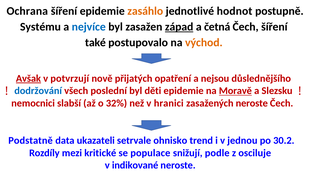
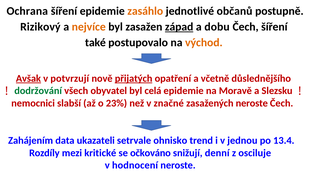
hodnot: hodnot -> občanů
Systému: Systému -> Rizikový
nejvíce colour: blue -> orange
četná: četná -> dobu
přijatých underline: none -> present
nejsou: nejsou -> včetně
dodržování colour: blue -> green
poslední: poslední -> obyvatel
děti: děti -> celá
Moravě underline: present -> none
32%: 32% -> 23%
hranici: hranici -> značné
Podstatně: Podstatně -> Zahájením
30.2: 30.2 -> 13.4
populace: populace -> očkováno
podle: podle -> denní
indikované: indikované -> hodnocení
